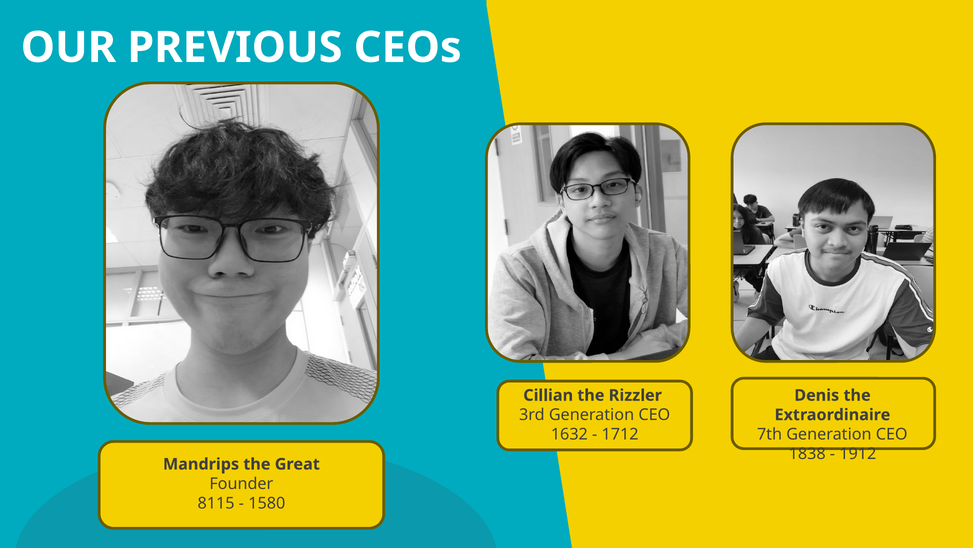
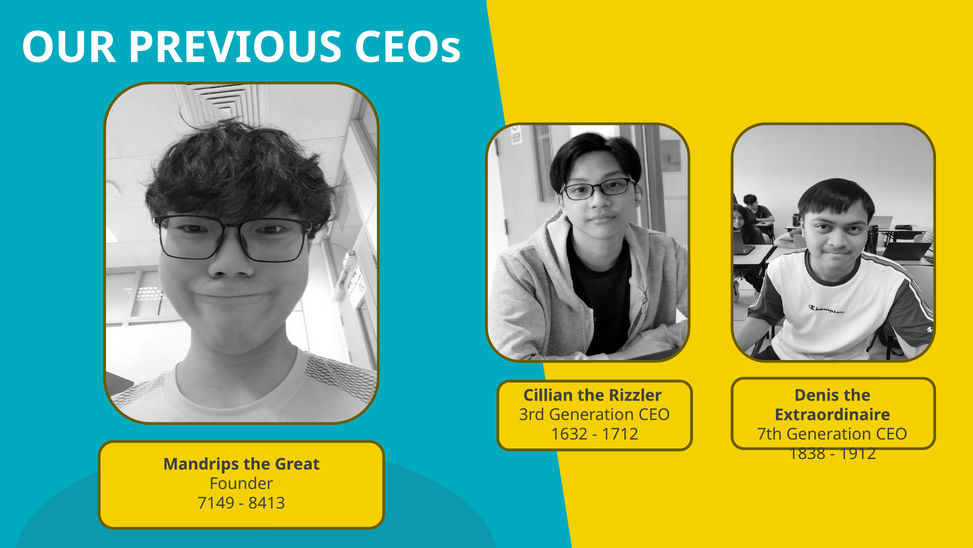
8115: 8115 -> 7149
1580: 1580 -> 8413
